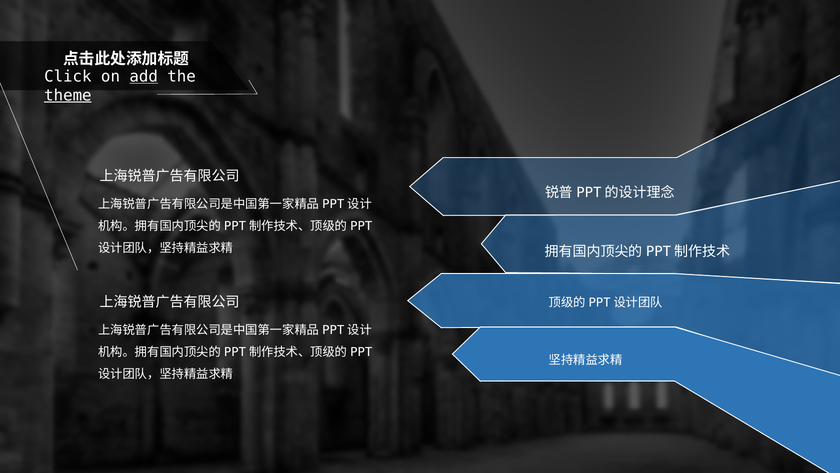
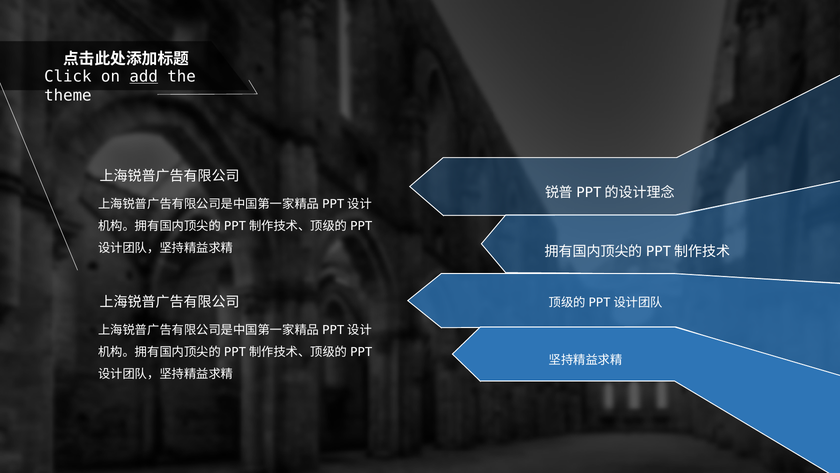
theme underline: present -> none
